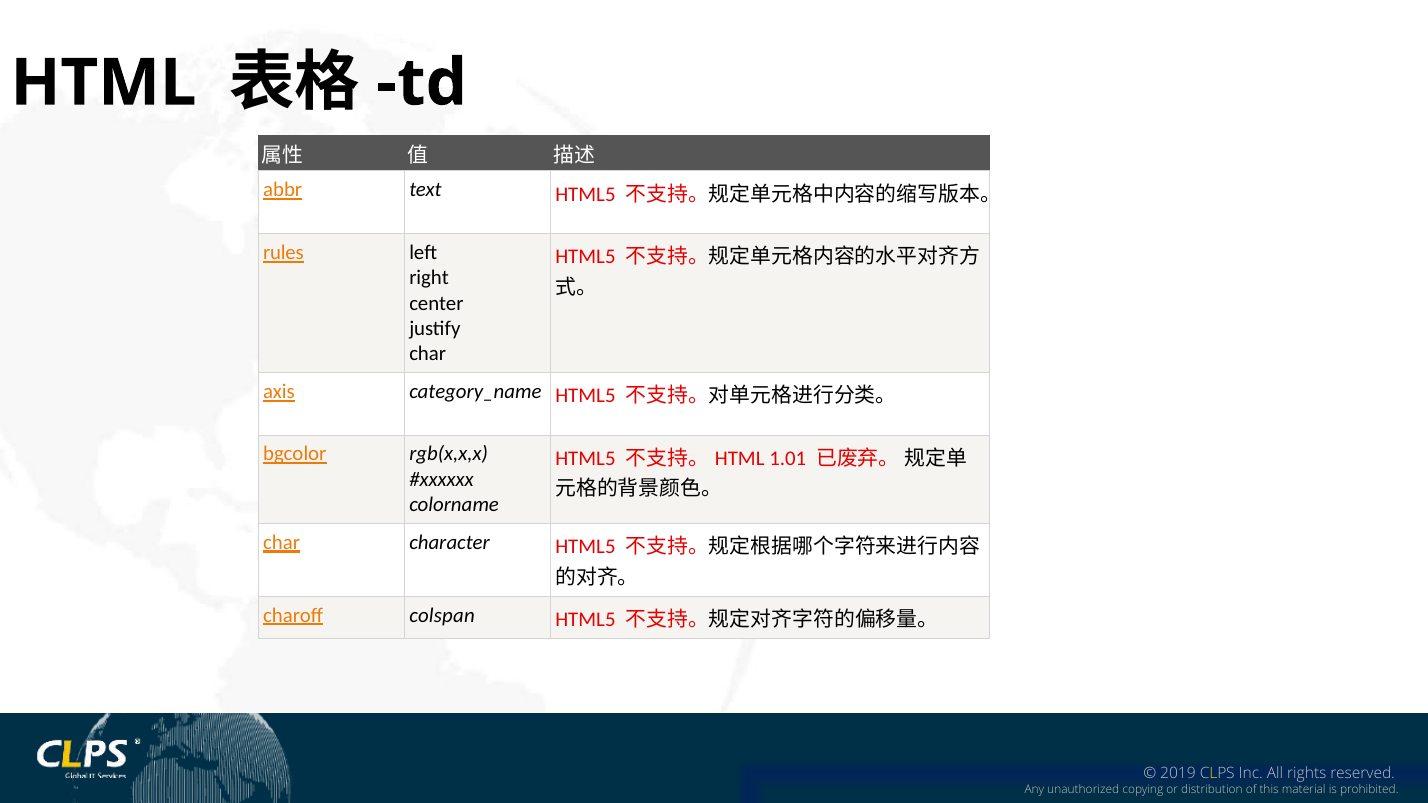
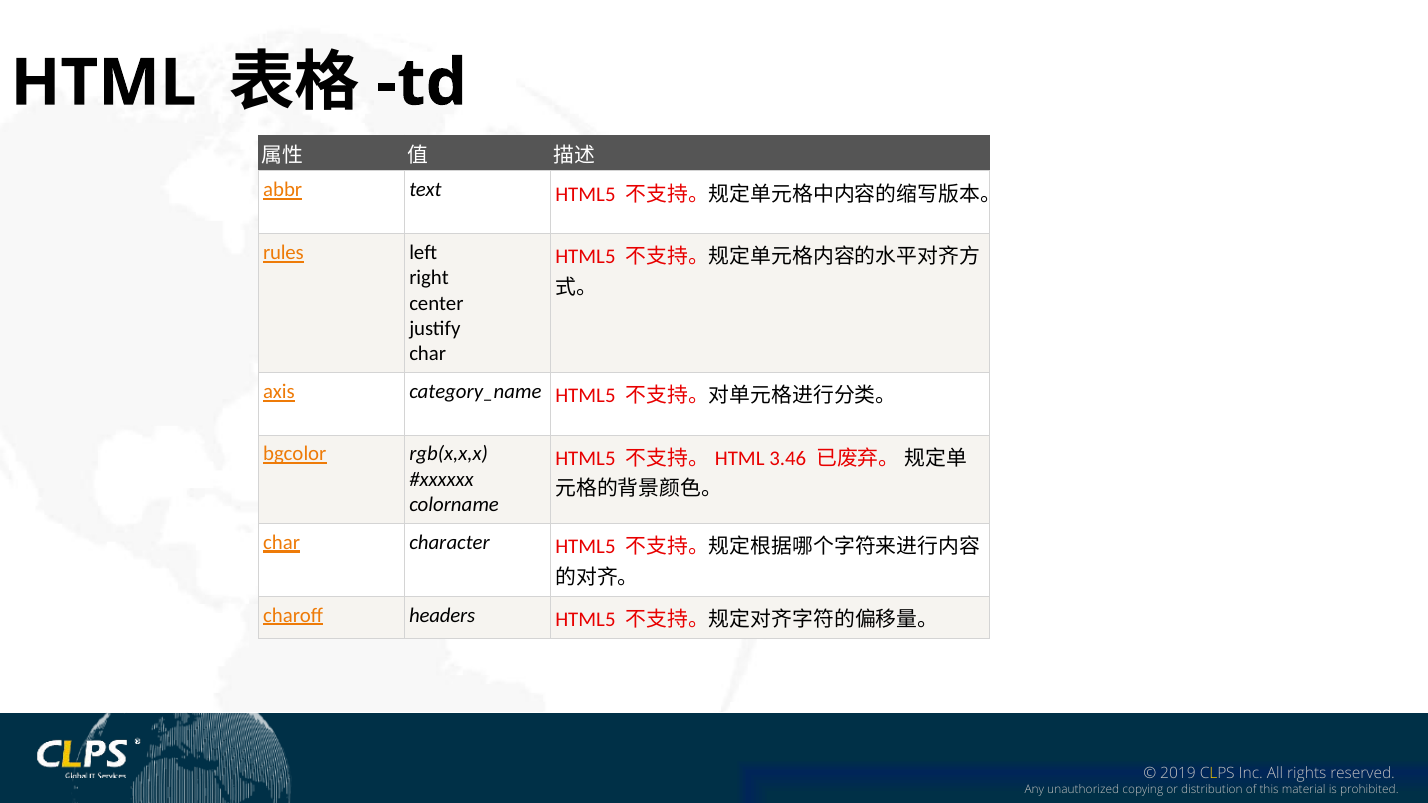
1.01: 1.01 -> 3.46
colspan: colspan -> headers
